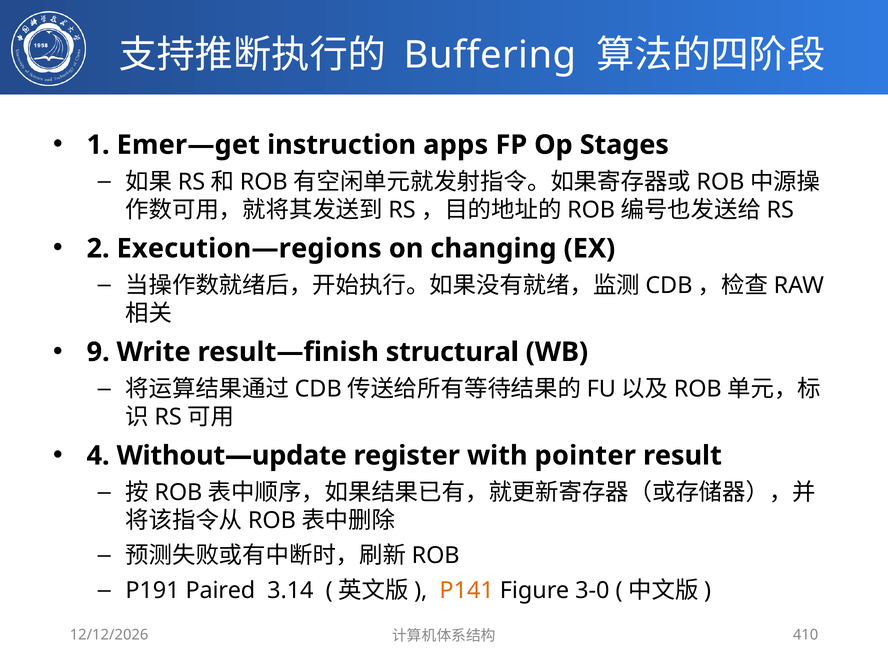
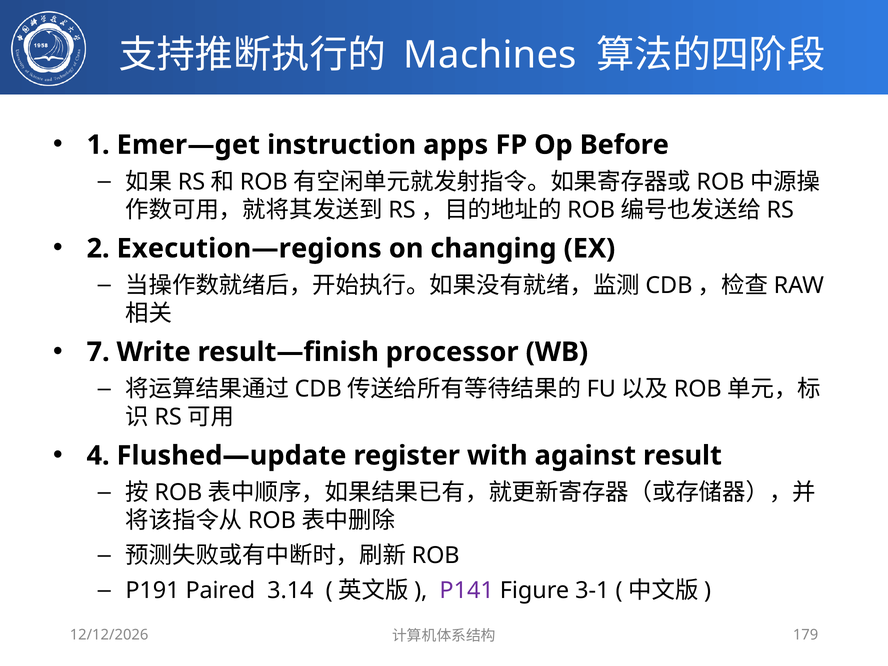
Buffering: Buffering -> Machines
Stages: Stages -> Before
9: 9 -> 7
structural: structural -> processor
Without—update: Without—update -> Flushed—update
pointer: pointer -> against
P141 colour: orange -> purple
3-0: 3-0 -> 3-1
410: 410 -> 179
